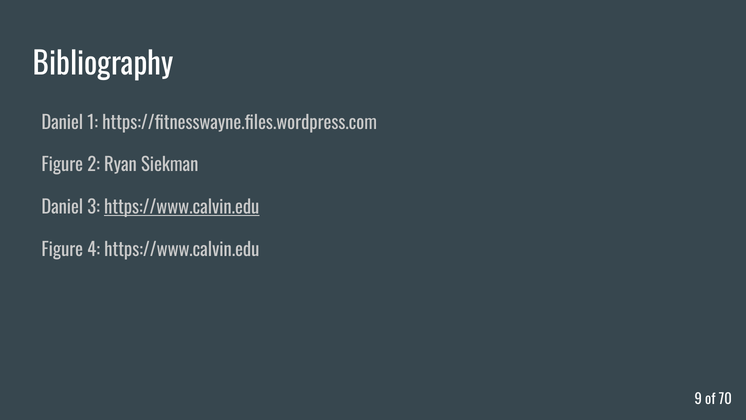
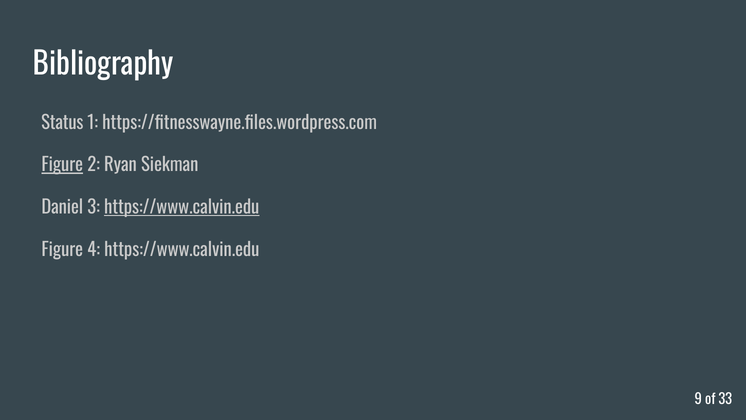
Daniel at (62, 123): Daniel -> Status
Figure at (62, 165) underline: none -> present
70: 70 -> 33
